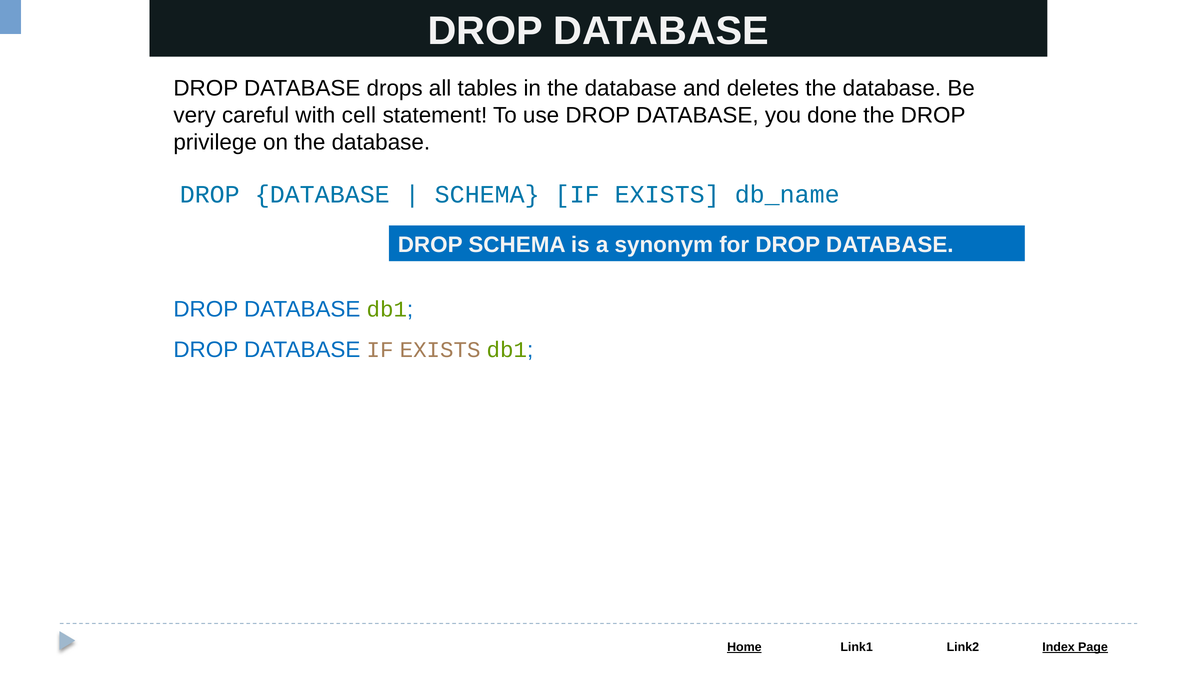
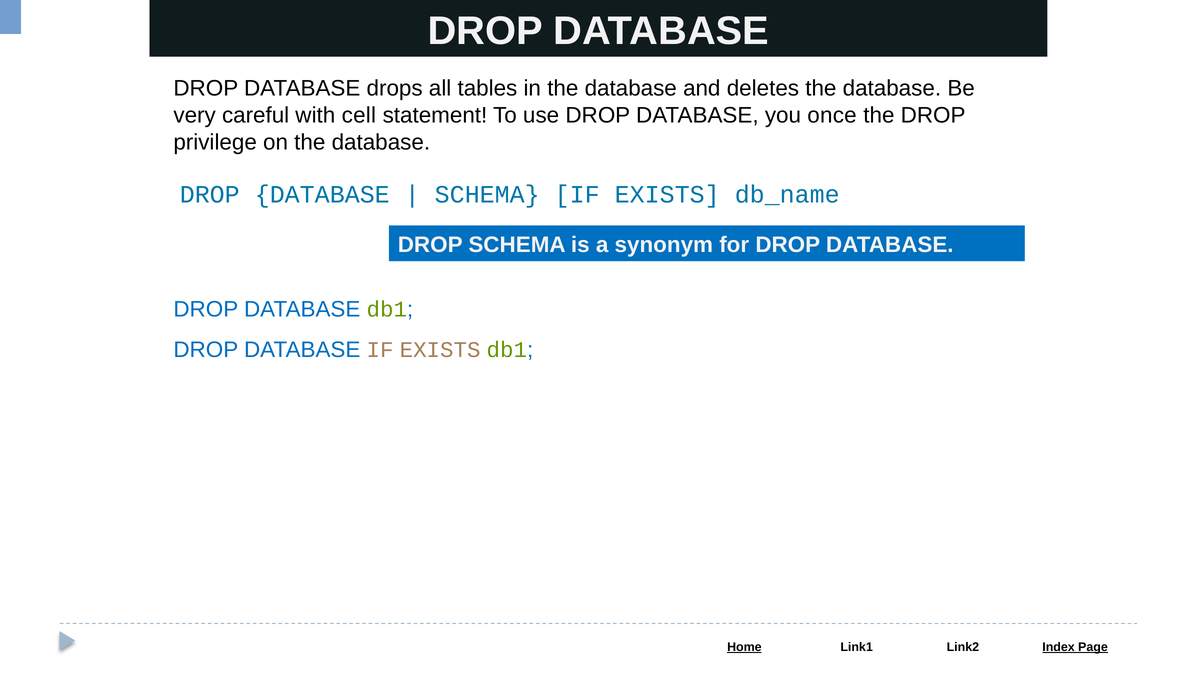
done: done -> once
